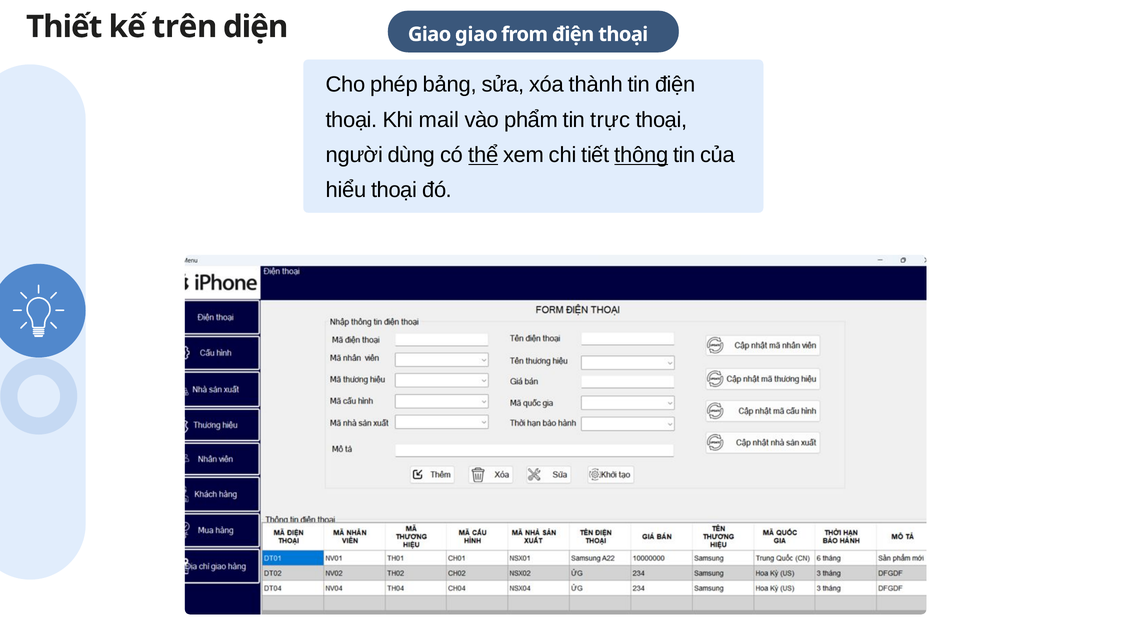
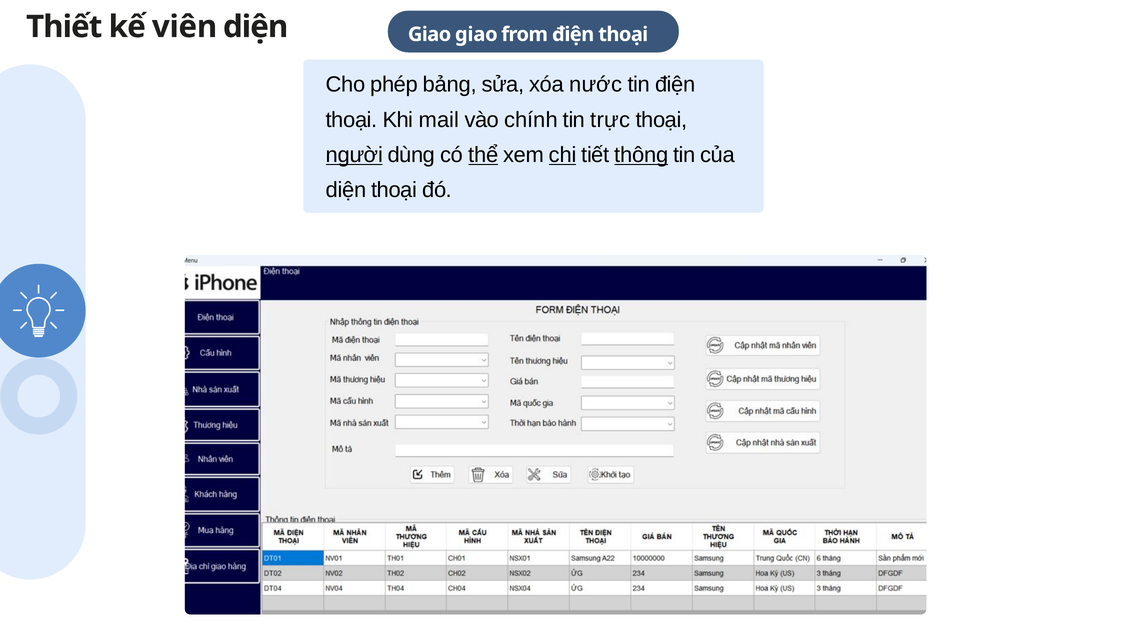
trên: trên -> viên
thành: thành -> nước
phẩm: phẩm -> chính
người underline: none -> present
chi underline: none -> present
hiểu at (346, 190): hiểu -> diện
